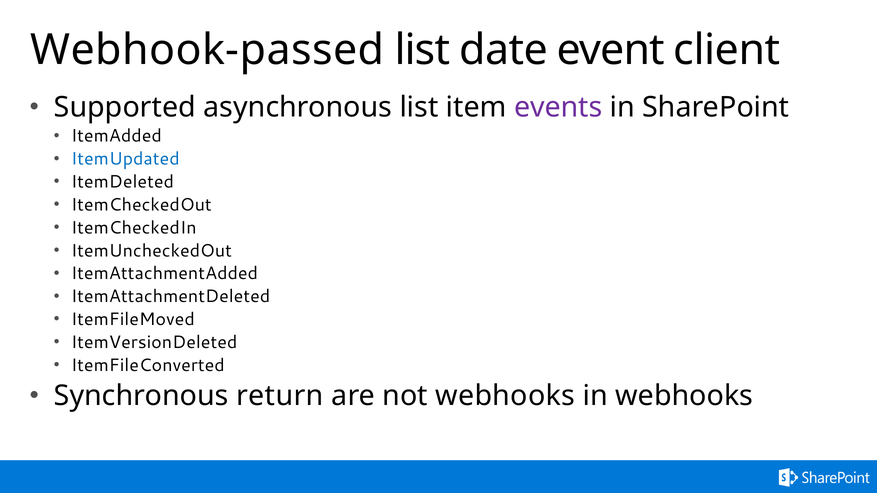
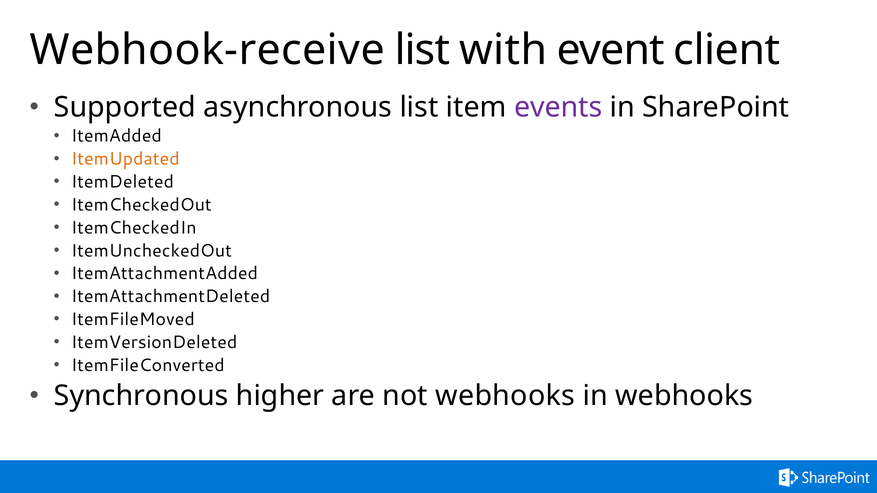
Webhook-passed: Webhook-passed -> Webhook-receive
date: date -> with
ItemUpdated colour: blue -> orange
return: return -> higher
